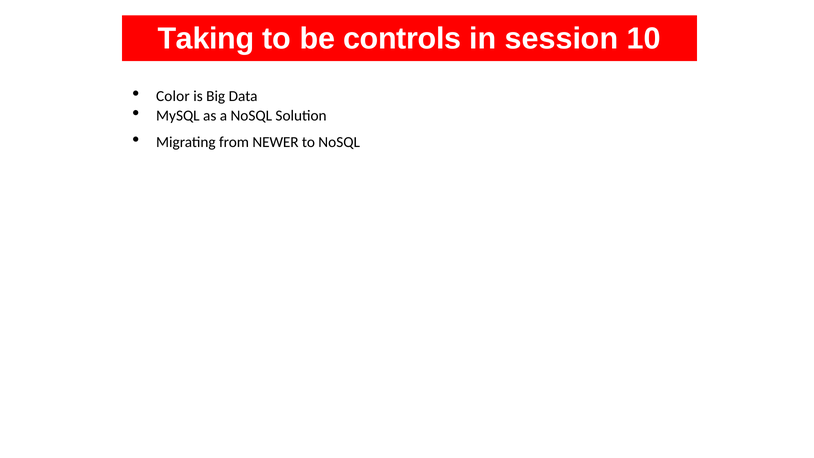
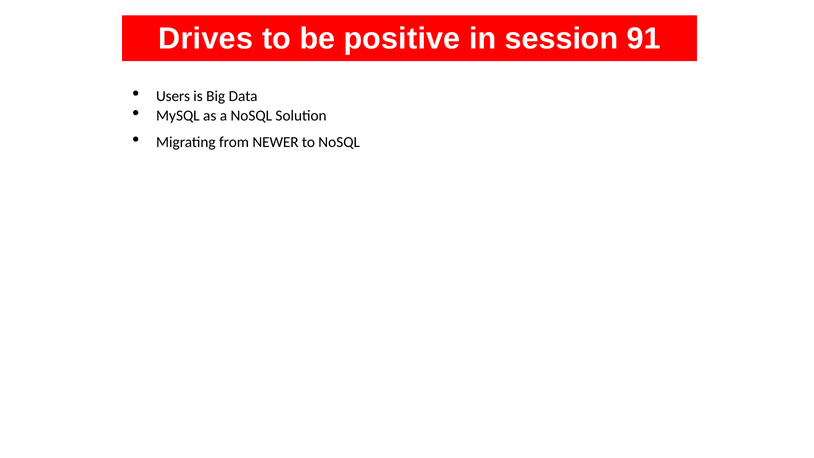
Taking: Taking -> Drives
controls: controls -> positive
10: 10 -> 91
Color: Color -> Users
